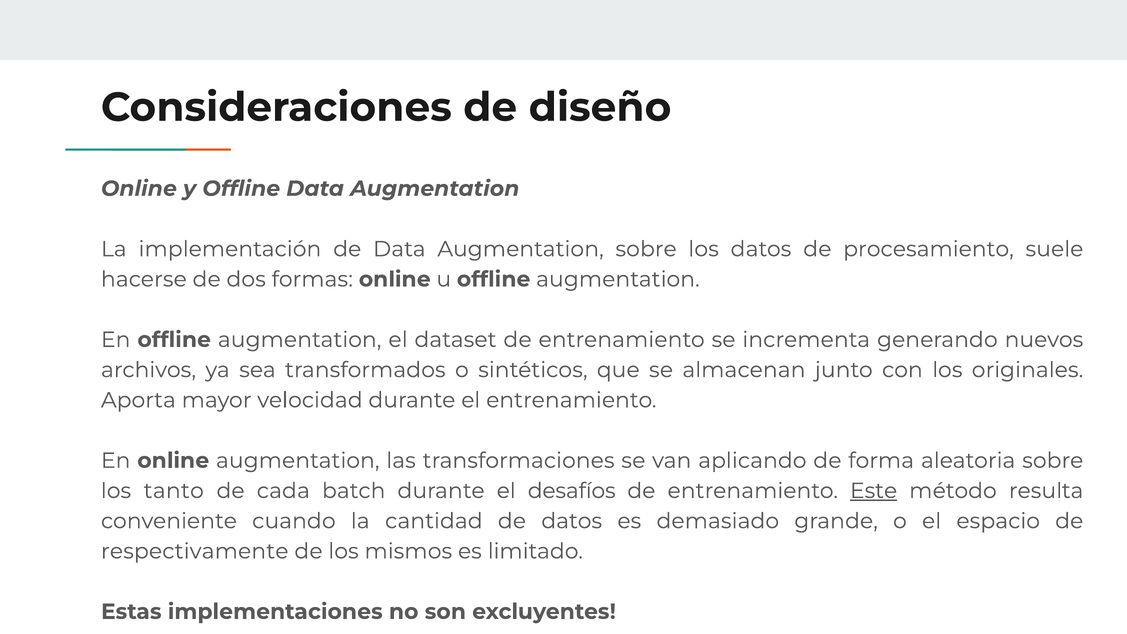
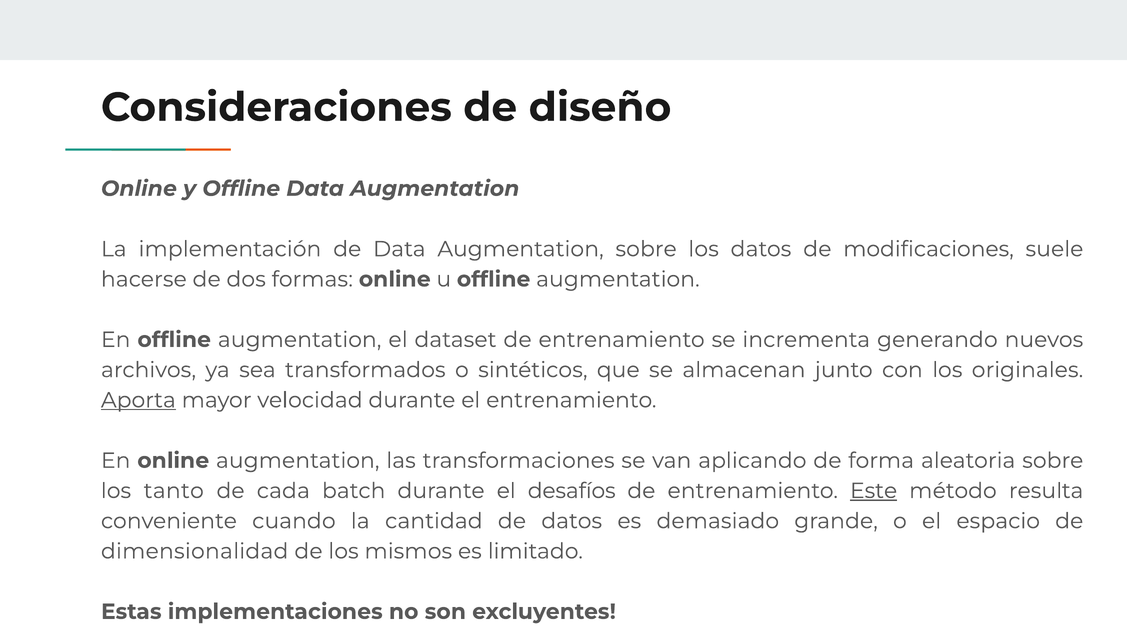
procesamiento: procesamiento -> modificaciones
Aporta underline: none -> present
respectivamente: respectivamente -> dimensionalidad
